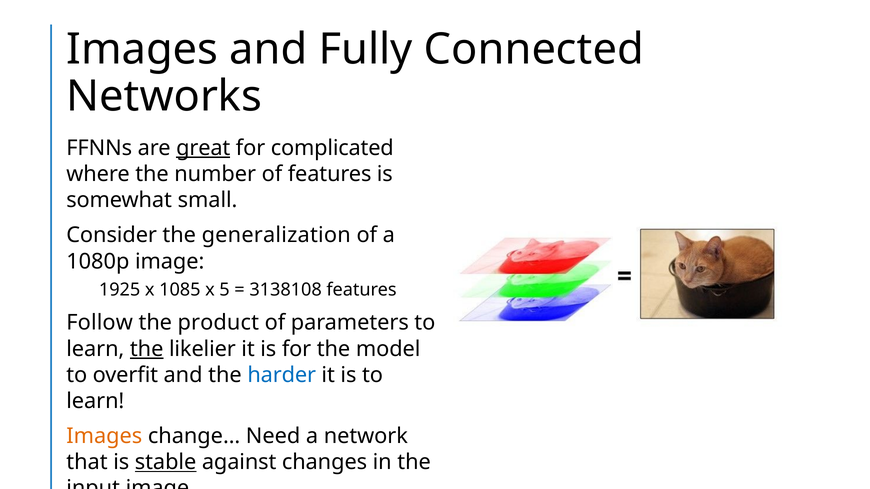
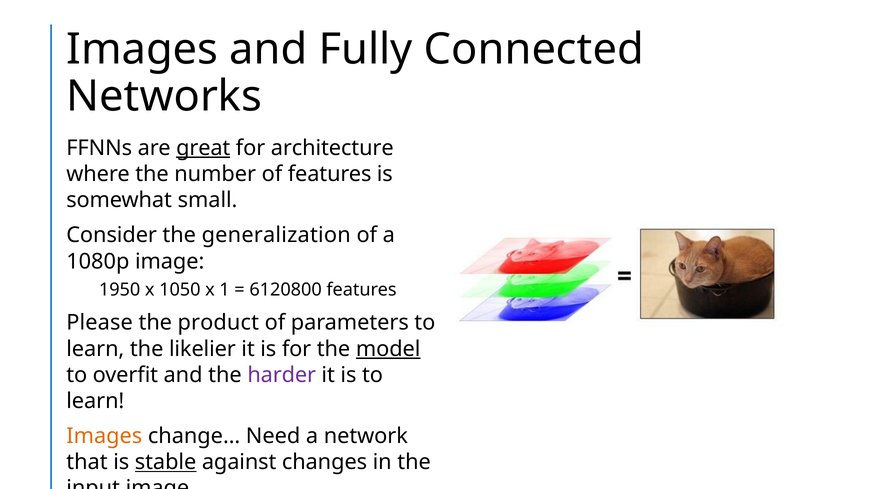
complicated: complicated -> architecture
1925: 1925 -> 1950
1085: 1085 -> 1050
5: 5 -> 1
3138108: 3138108 -> 6120800
Follow: Follow -> Please
the at (147, 349) underline: present -> none
model underline: none -> present
harder colour: blue -> purple
